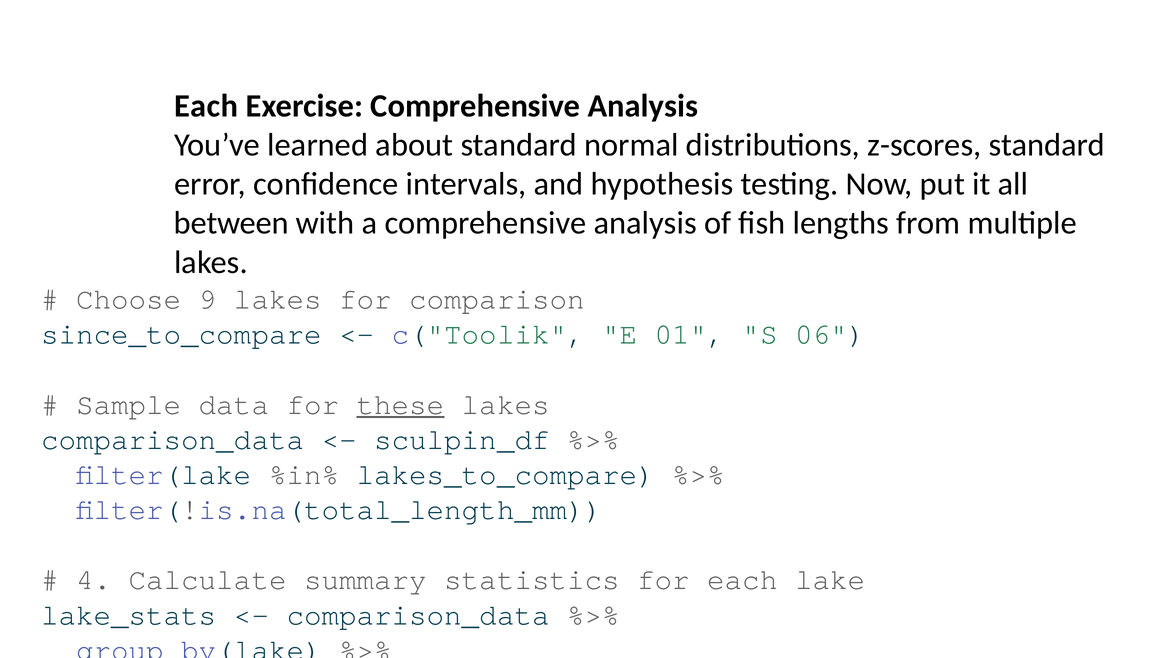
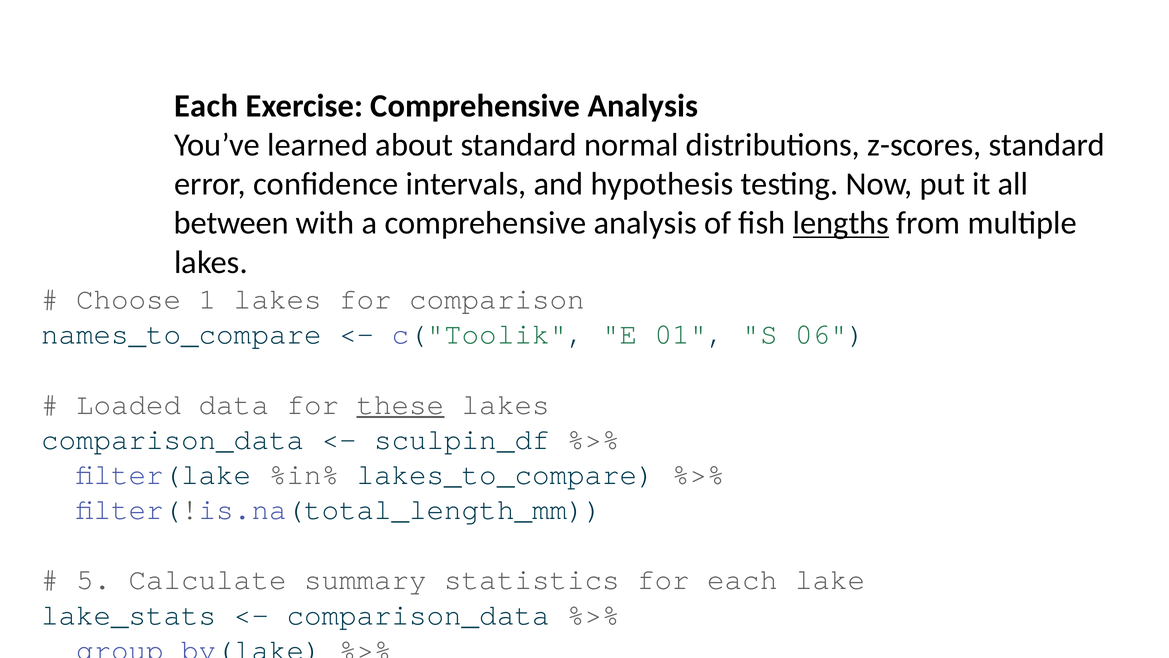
lengths at (841, 223) underline: none -> present
Choose 9: 9 -> 1
since_to_compare: since_to_compare -> names_to_compare
Sample: Sample -> Loaded
4 at (94, 579): 4 -> 5
